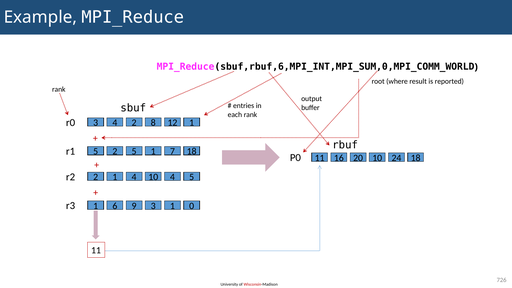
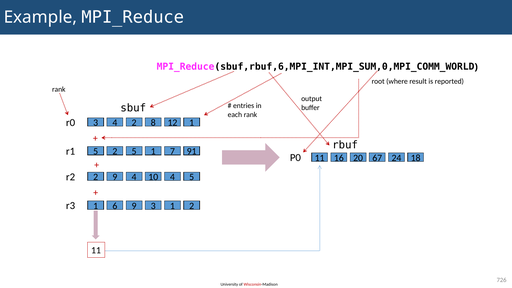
7 18: 18 -> 91
20 10: 10 -> 67
2 1: 1 -> 9
1 0: 0 -> 2
